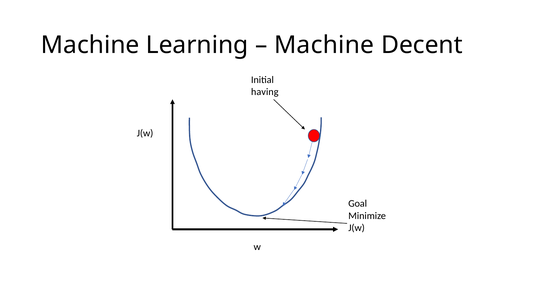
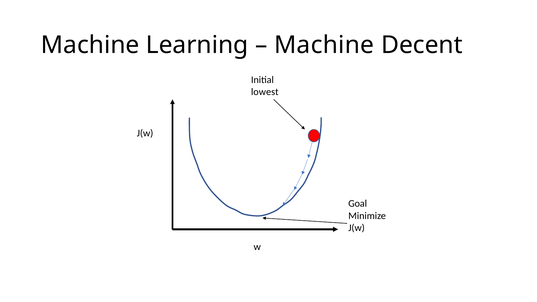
having: having -> lowest
